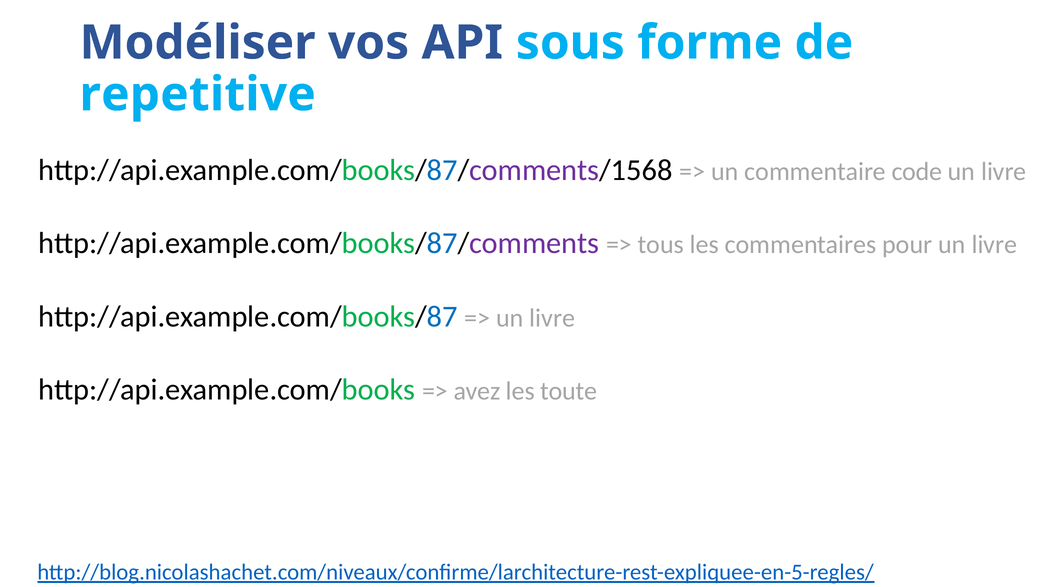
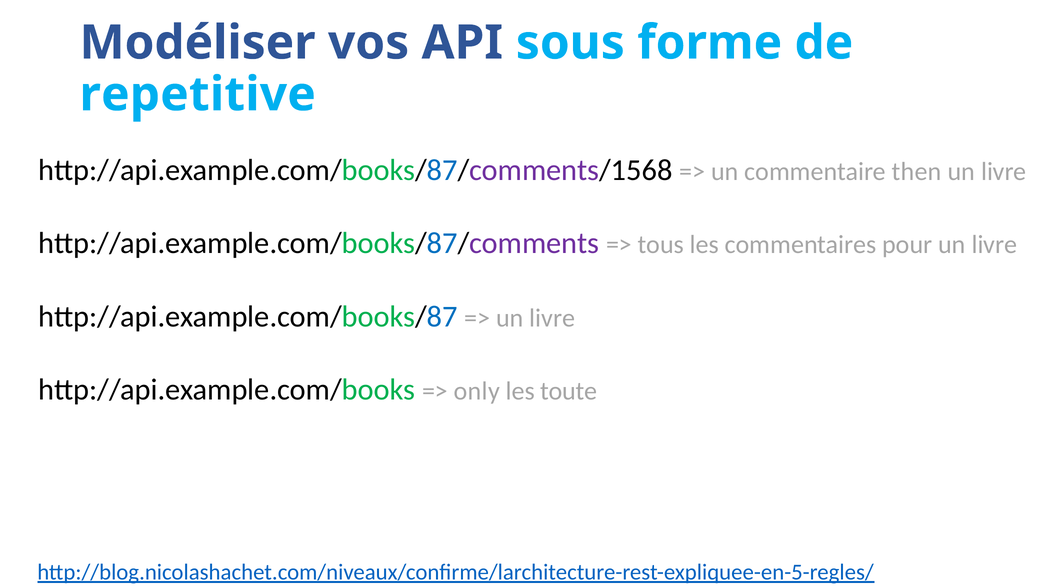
code: code -> then
avez: avez -> only
